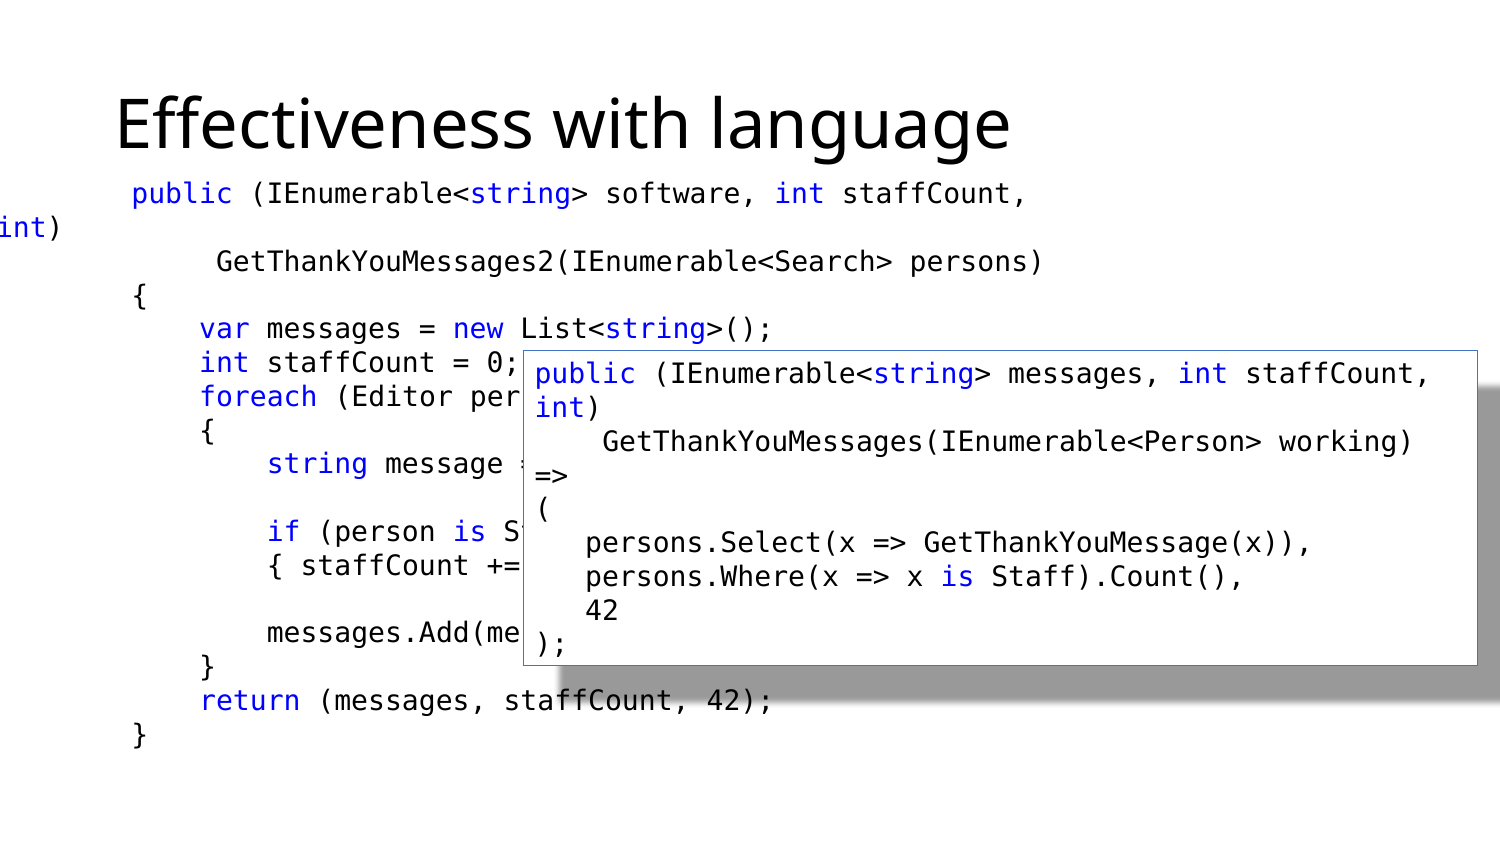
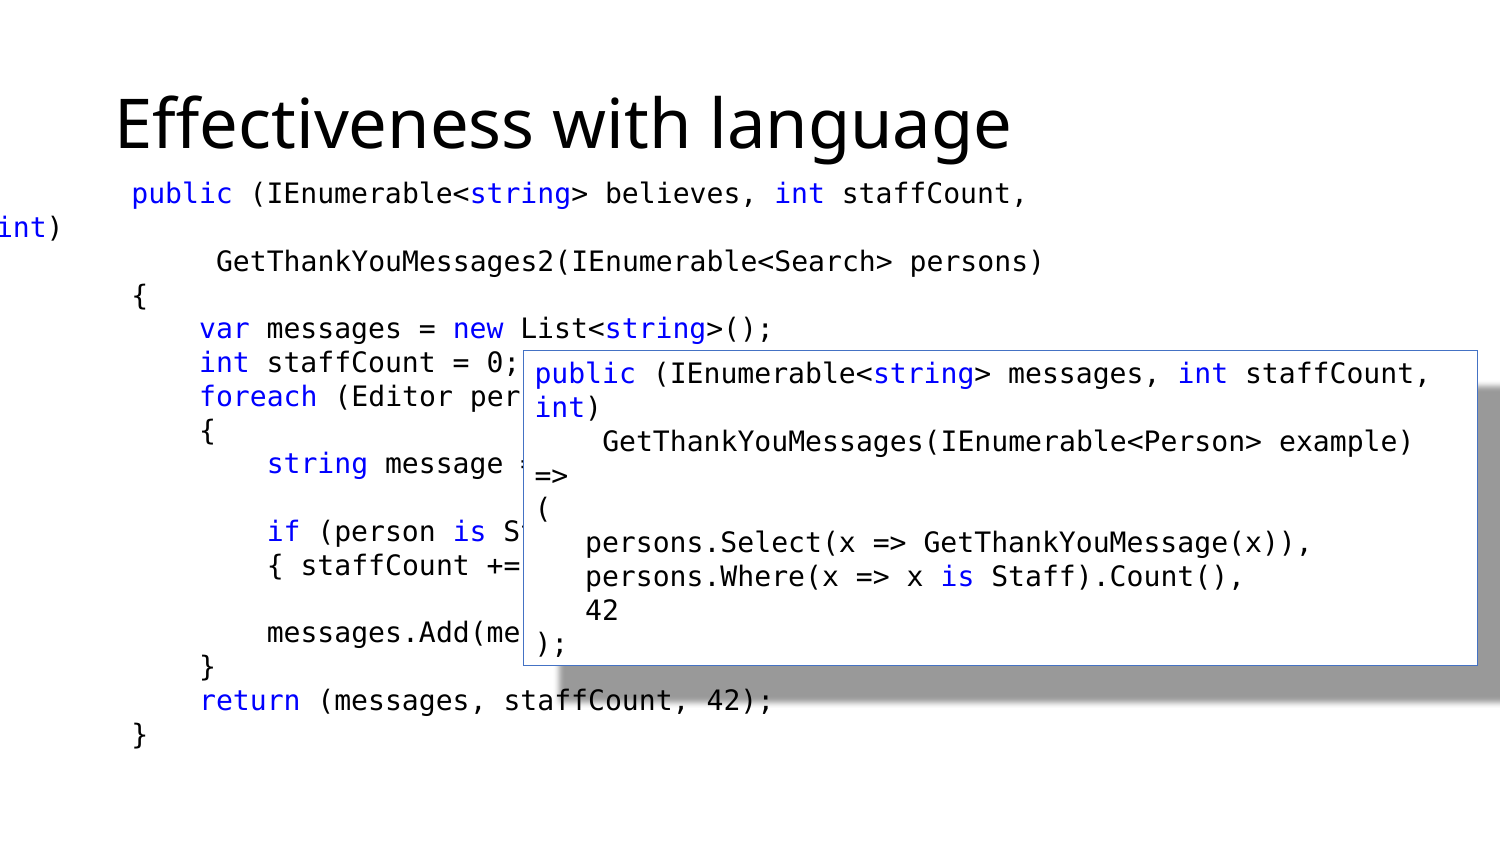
software: software -> believes
working: working -> example
